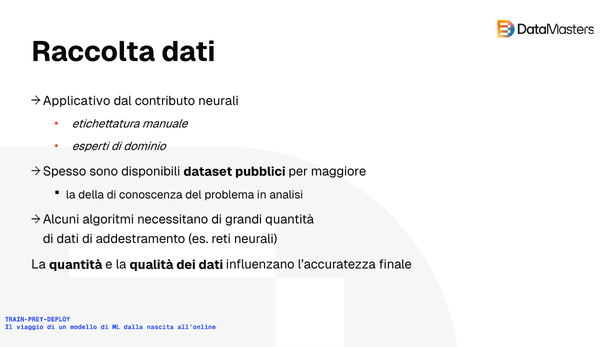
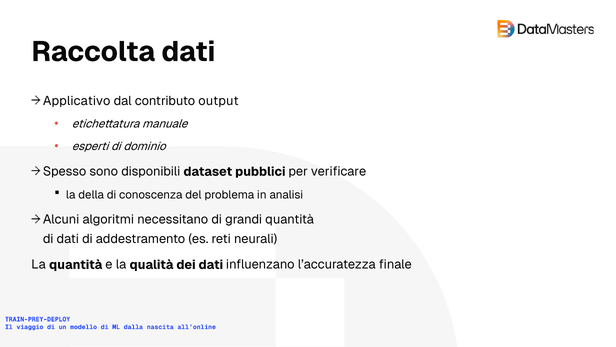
contributo neurali: neurali -> output
maggiore: maggiore -> verificare
